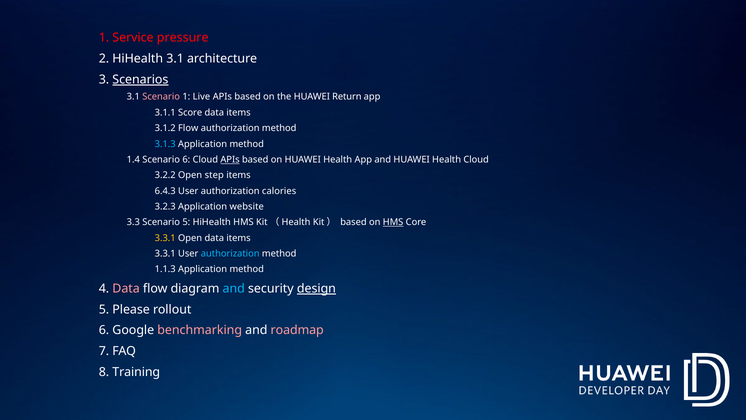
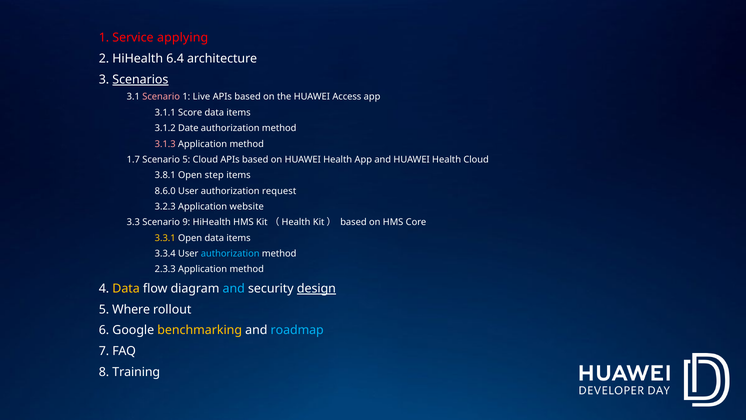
pressure: pressure -> applying
HiHealth 3.1: 3.1 -> 6.4
Return: Return -> Access
3.1.2 Flow: Flow -> Date
3.1.3 colour: light blue -> pink
1.4: 1.4 -> 1.7
Scenario 6: 6 -> 5
APIs at (230, 159) underline: present -> none
3.2.2: 3.2.2 -> 3.8.1
6.4.3: 6.4.3 -> 8.6.0
calories: calories -> request
Scenario 5: 5 -> 9
HMS at (393, 222) underline: present -> none
3.3.1 at (165, 253): 3.3.1 -> 3.3.4
1.1.3: 1.1.3 -> 2.3.3
Data at (126, 288) colour: pink -> yellow
Please: Please -> Where
benchmarking colour: pink -> yellow
roadmap colour: pink -> light blue
